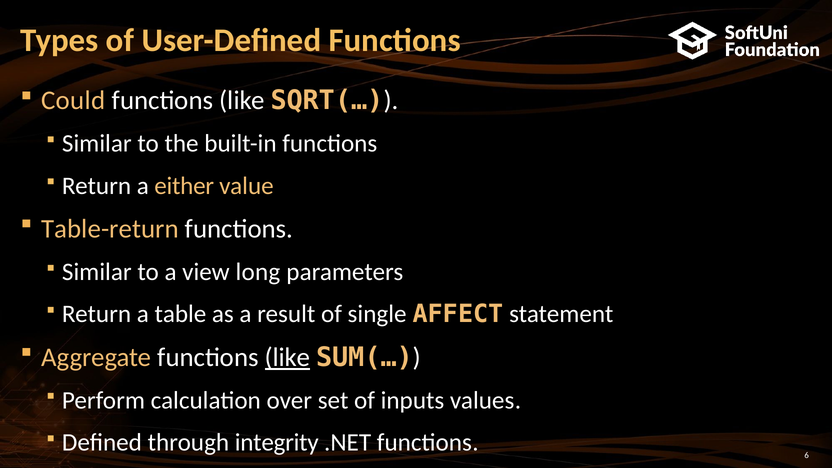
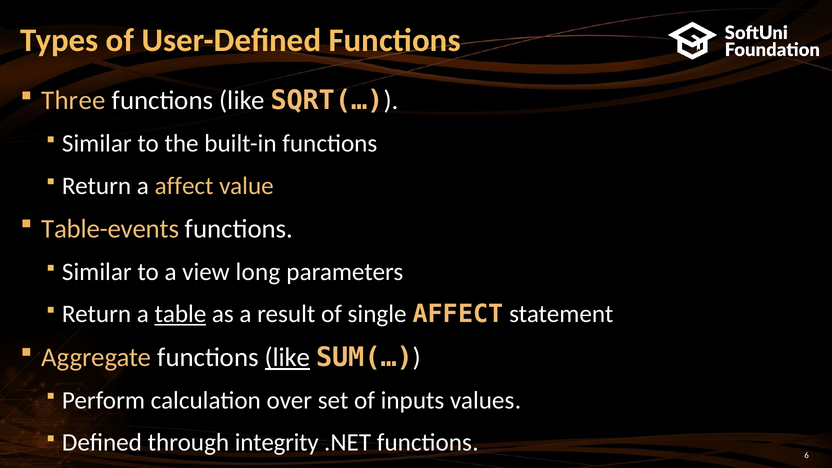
Could: Could -> Three
a either: either -> affect
Table-return: Table-return -> Table-events
table underline: none -> present
